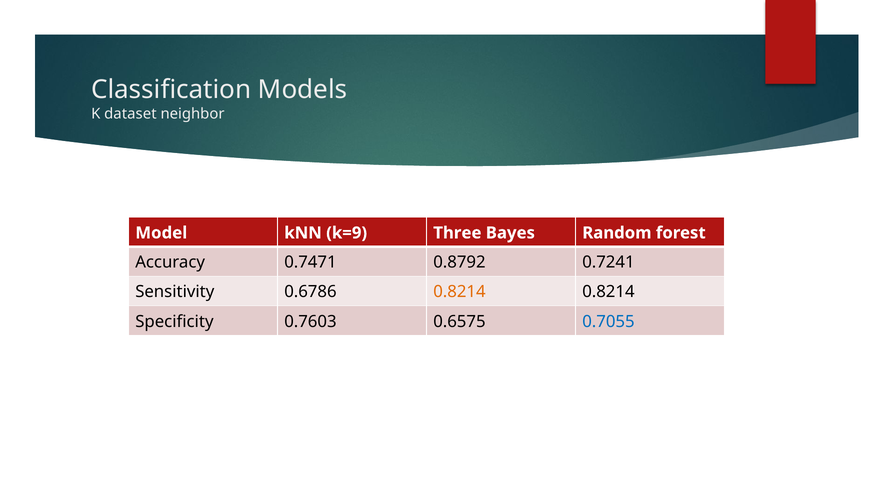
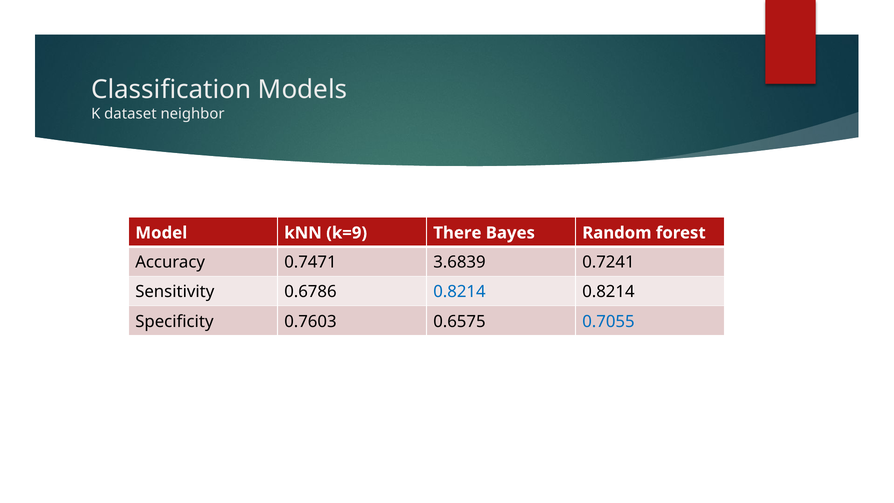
Three: Three -> There
0.8792: 0.8792 -> 3.6839
0.8214 at (459, 292) colour: orange -> blue
